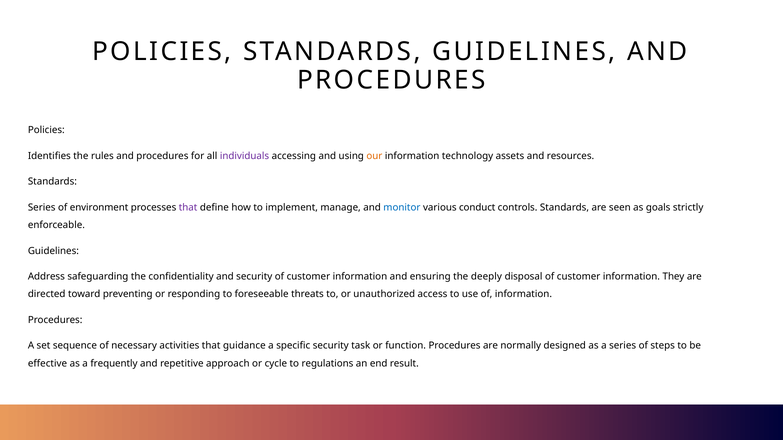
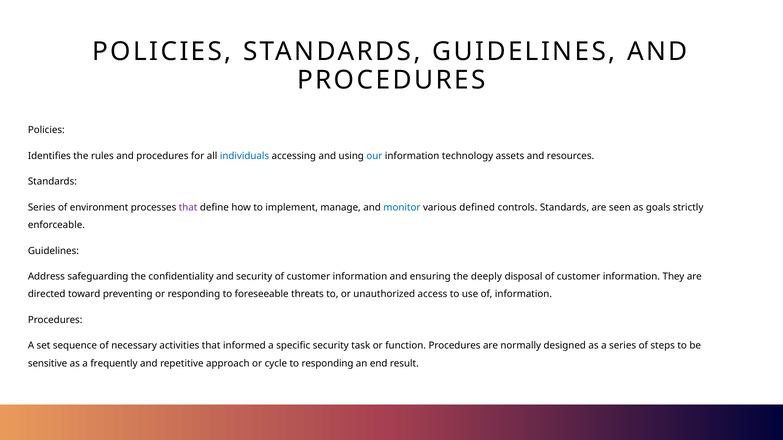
individuals colour: purple -> blue
our colour: orange -> blue
conduct: conduct -> defined
guidance: guidance -> informed
effective: effective -> sensitive
to regulations: regulations -> responding
